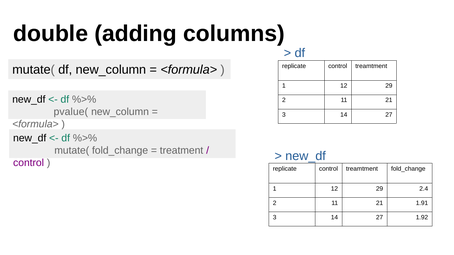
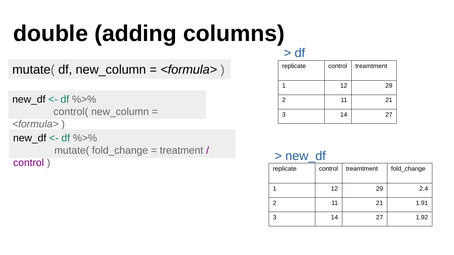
pvalue(: pvalue( -> control(
